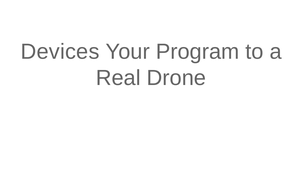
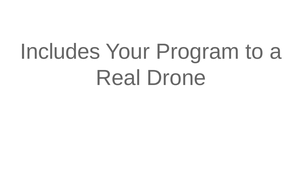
Devices: Devices -> Includes
